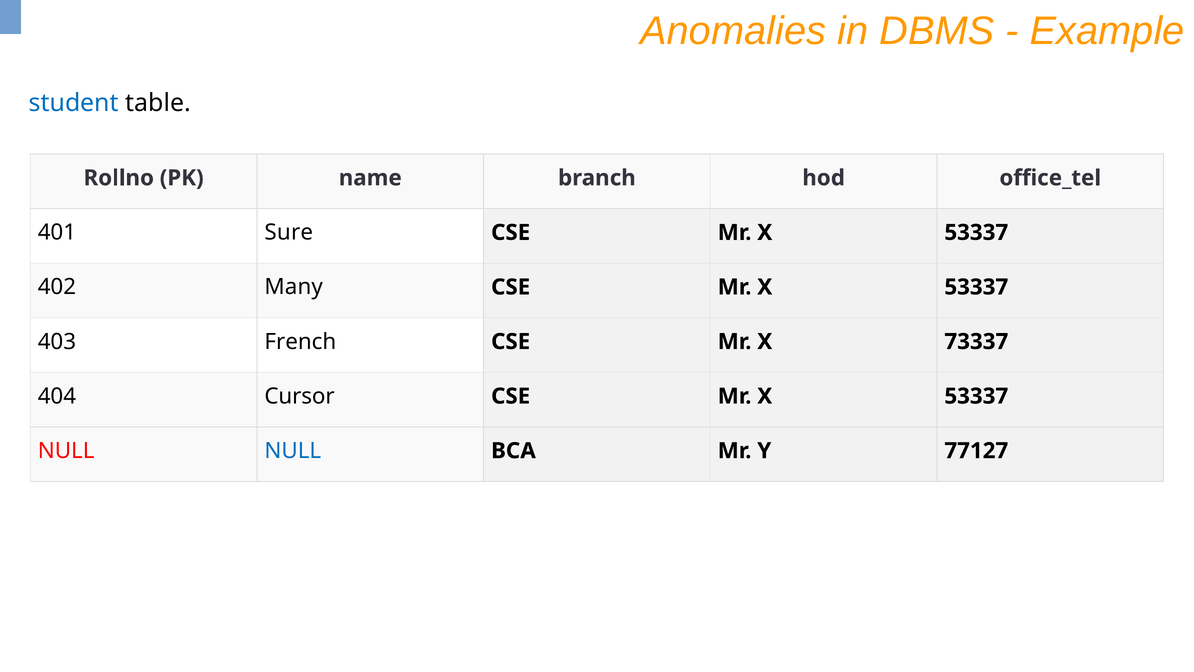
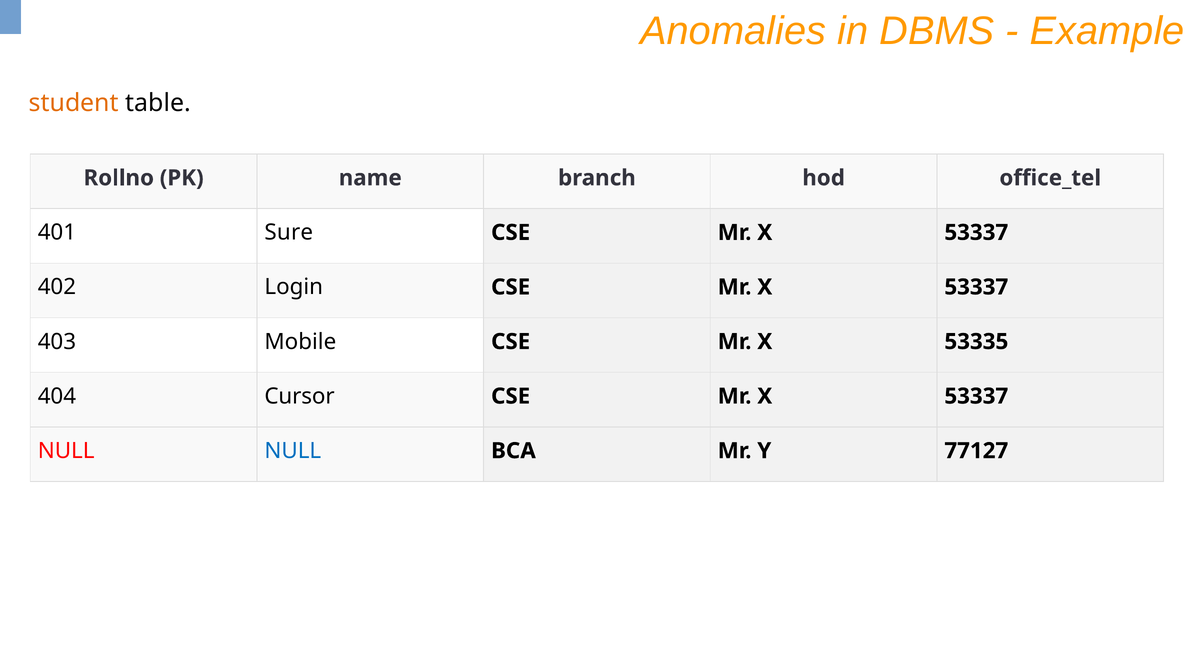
student colour: blue -> orange
Many: Many -> Login
French: French -> Mobile
73337: 73337 -> 53335
